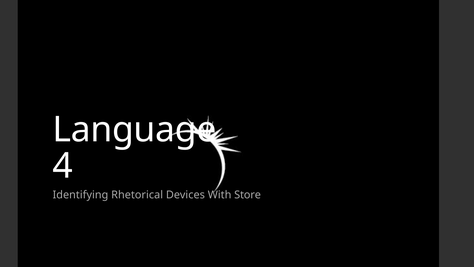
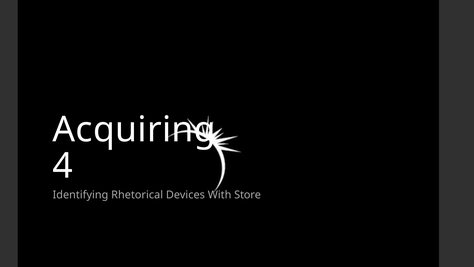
Language: Language -> Acquiring
